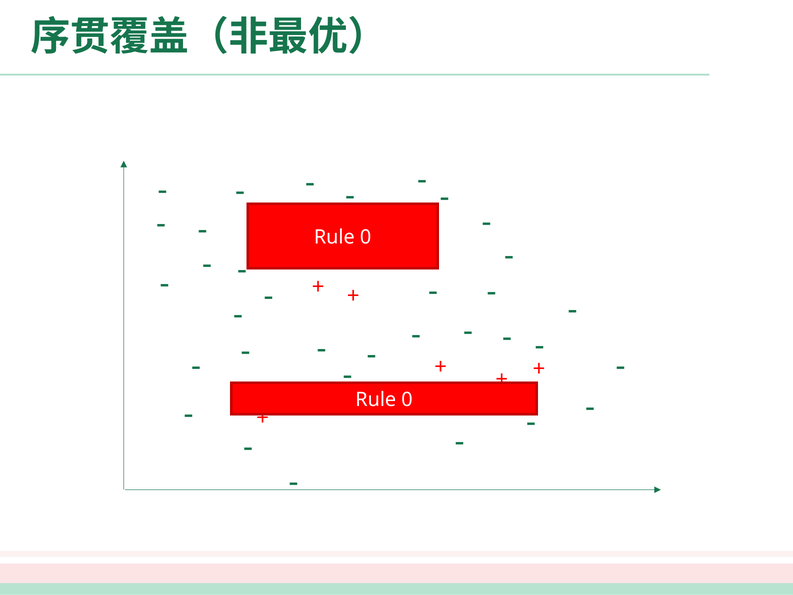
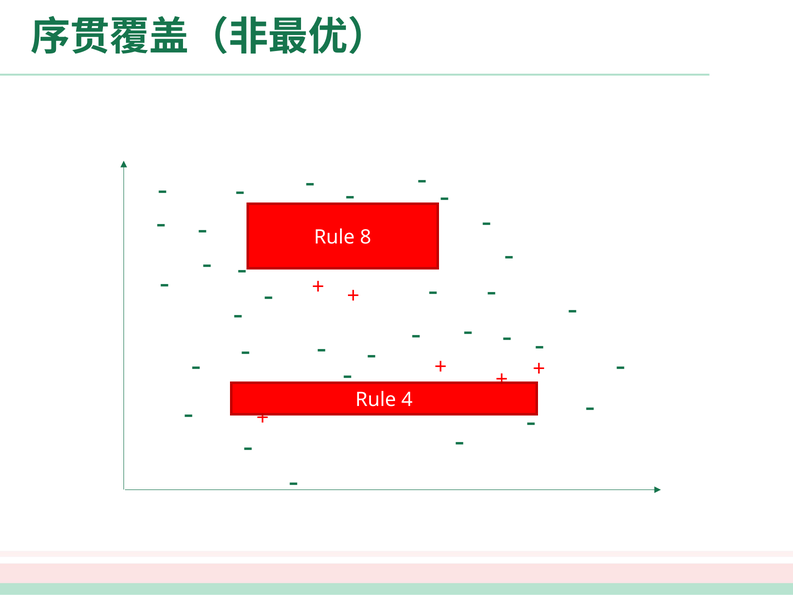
0 at (366, 237): 0 -> 8
0 at (407, 400): 0 -> 4
